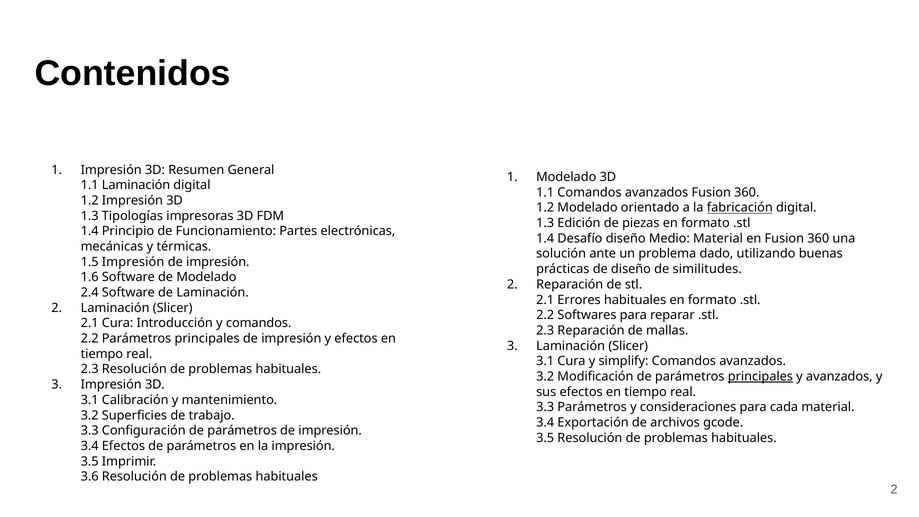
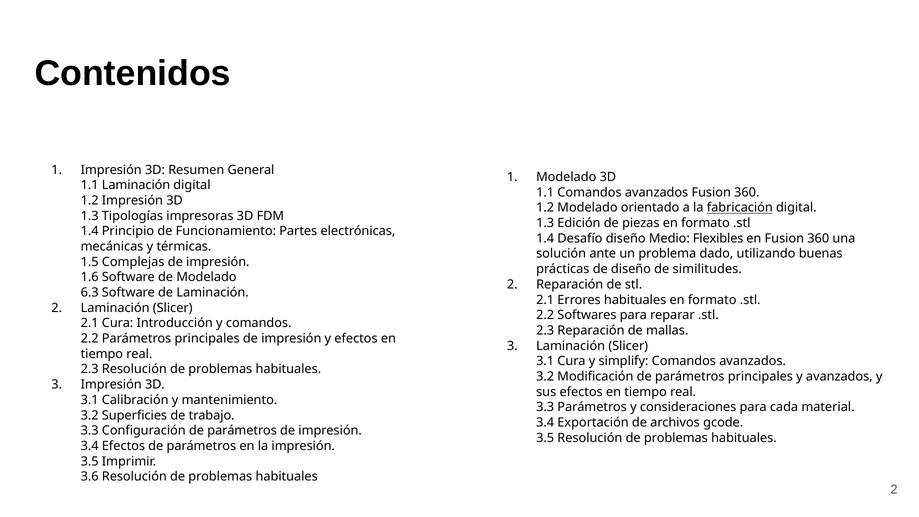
Medio Material: Material -> Flexibles
1.5 Impresión: Impresión -> Complejas
2.4: 2.4 -> 6.3
principales at (760, 376) underline: present -> none
